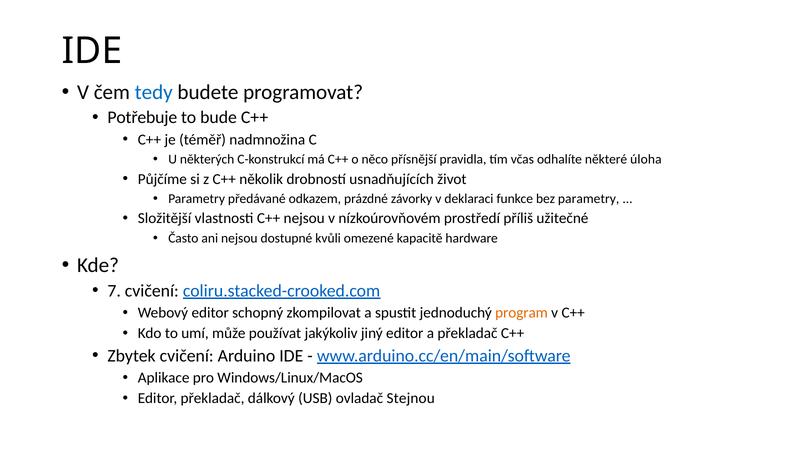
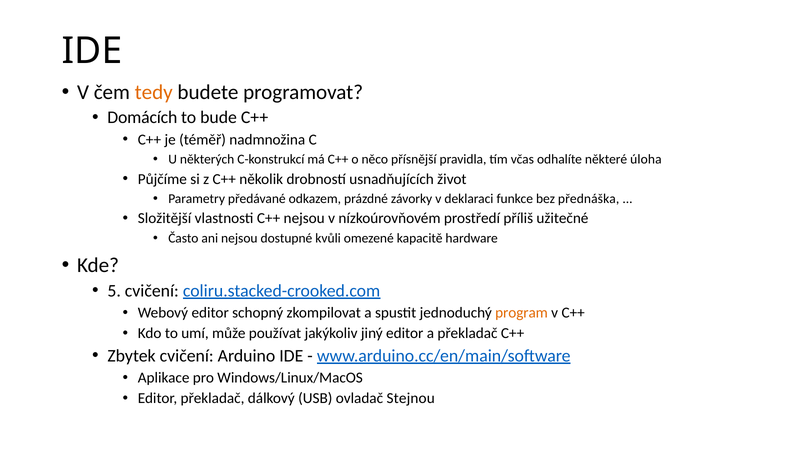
tedy colour: blue -> orange
Potřebuje: Potřebuje -> Domácích
bez parametry: parametry -> přednáška
7: 7 -> 5
